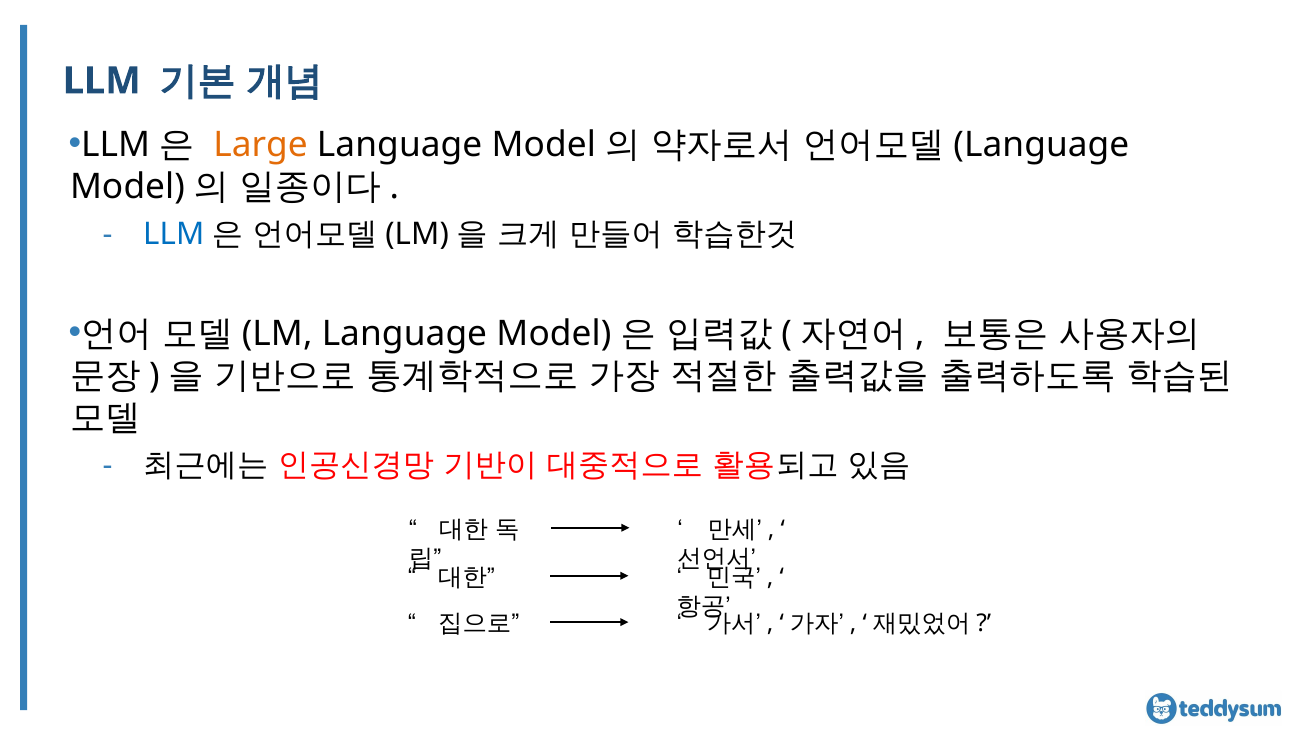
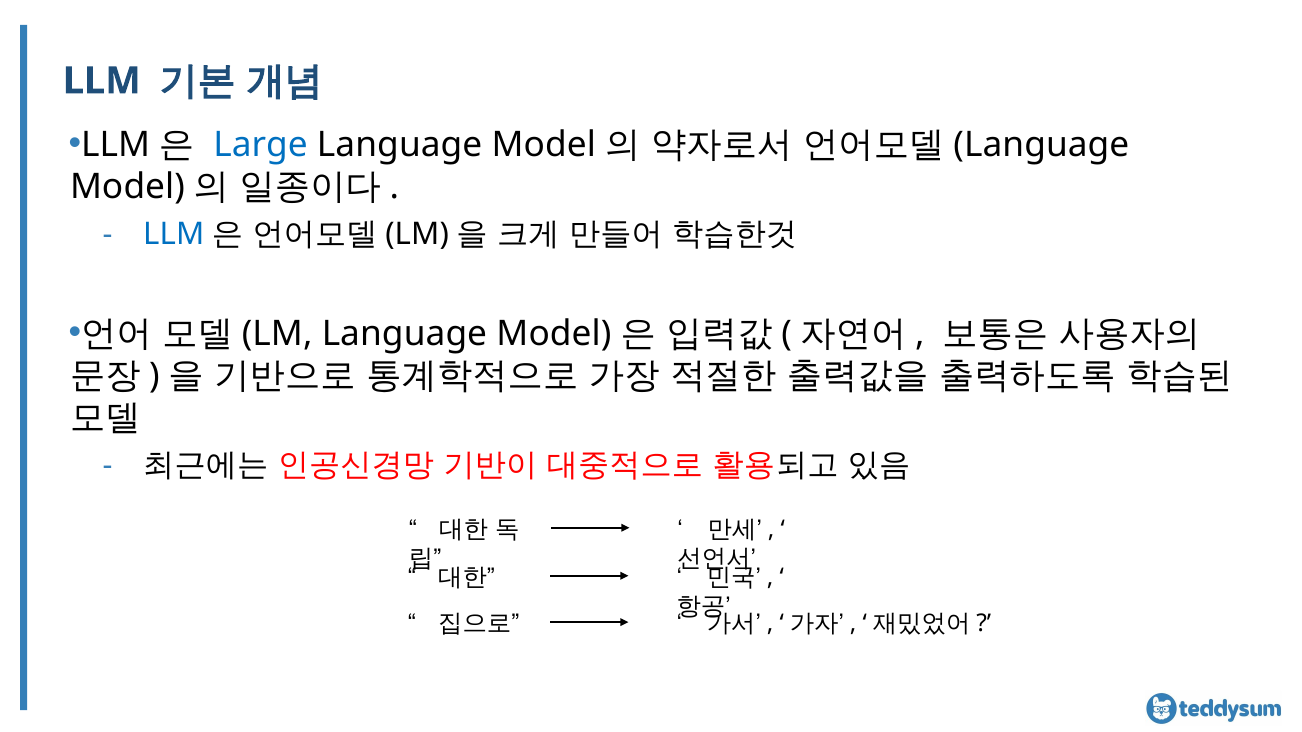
Large colour: orange -> blue
